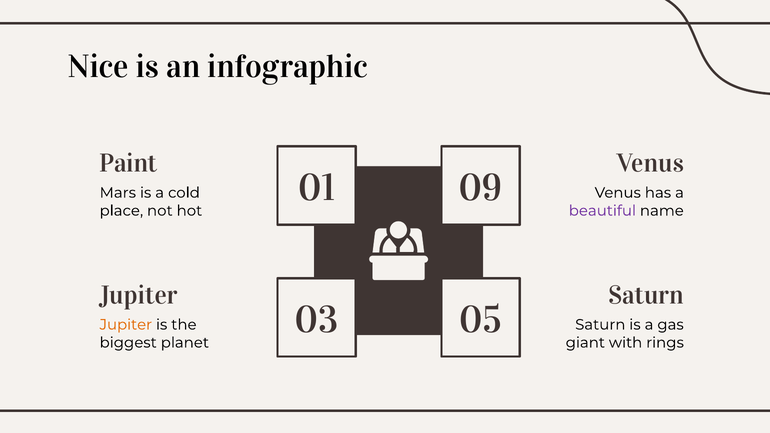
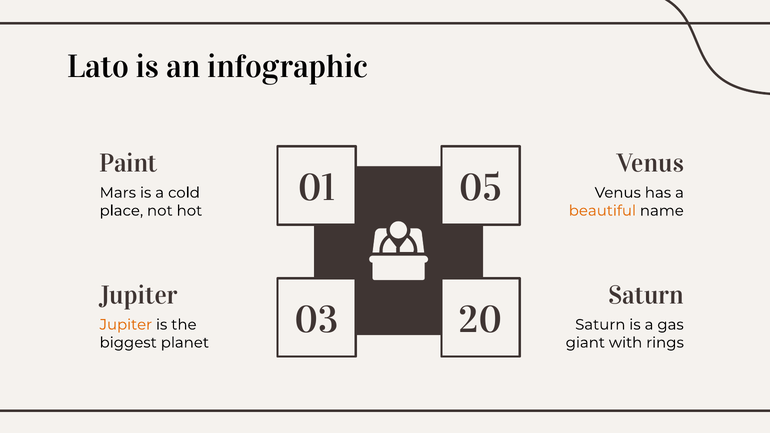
Nice: Nice -> Lato
09: 09 -> 05
beautiful colour: purple -> orange
05: 05 -> 20
